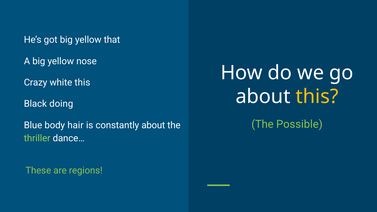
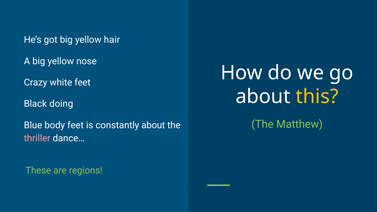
that: that -> hair
white this: this -> feet
Possible: Possible -> Matthew
body hair: hair -> feet
thriller colour: light green -> pink
